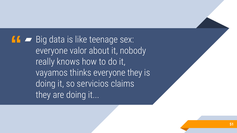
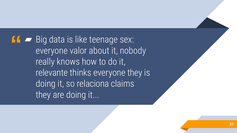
vayamos: vayamos -> relevante
servicios: servicios -> relaciona
